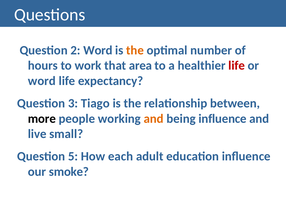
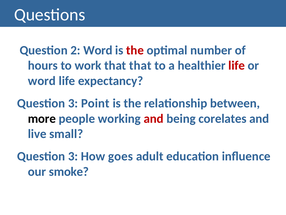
the at (135, 50) colour: orange -> red
that area: area -> that
Tiago: Tiago -> Point
and at (154, 118) colour: orange -> red
being influence: influence -> corelates
5 at (73, 156): 5 -> 3
each: each -> goes
